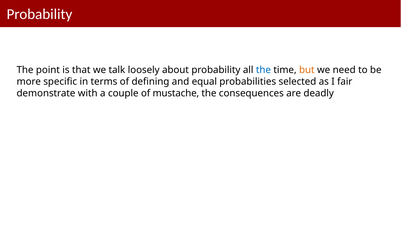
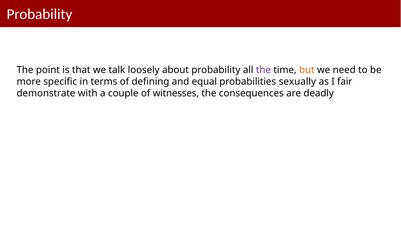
the at (263, 70) colour: blue -> purple
selected: selected -> sexually
mustache: mustache -> witnesses
